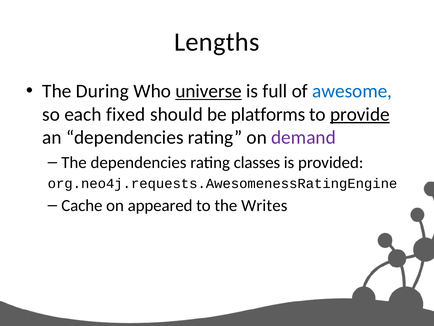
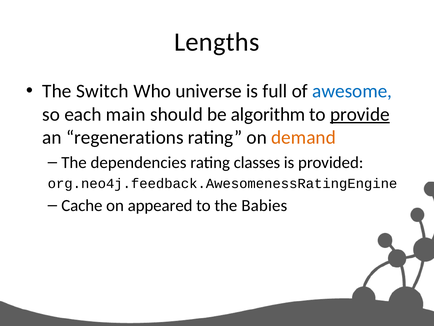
During: During -> Switch
universe underline: present -> none
fixed: fixed -> main
platforms: platforms -> algorithm
an dependencies: dependencies -> regenerations
demand colour: purple -> orange
org.neo4j.requests.AwesomenessRatingEngine: org.neo4j.requests.AwesomenessRatingEngine -> org.neo4j.feedback.AwesomenessRatingEngine
Writes: Writes -> Babies
